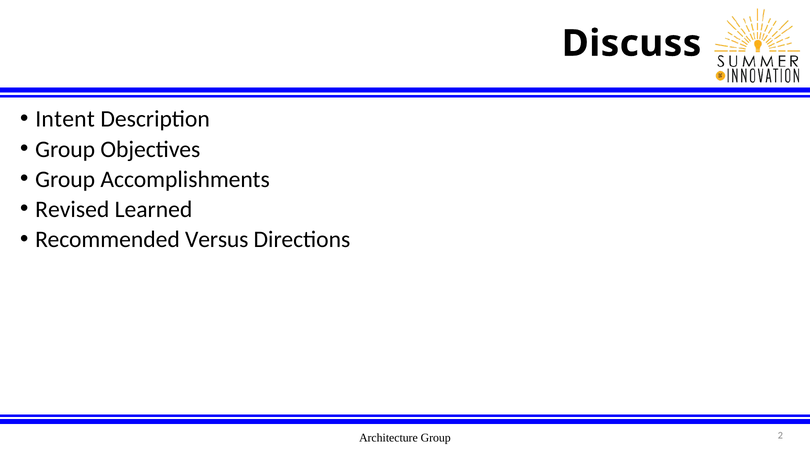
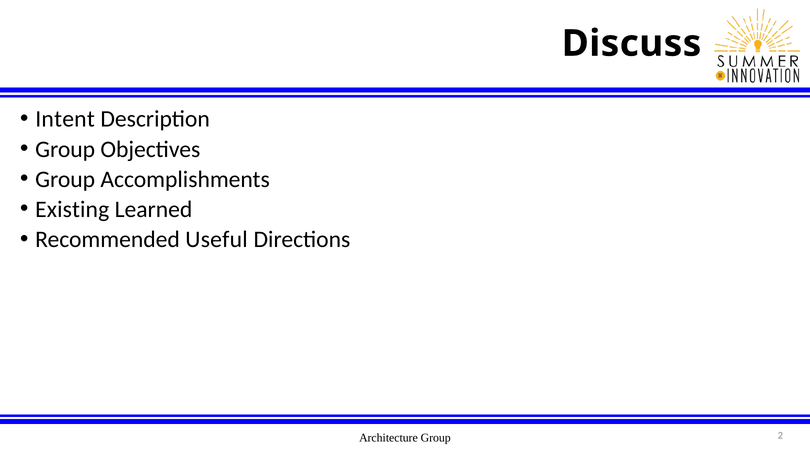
Revised: Revised -> Existing
Versus: Versus -> Useful
